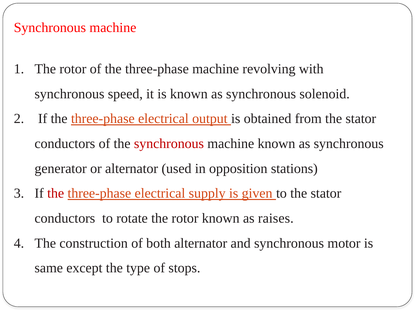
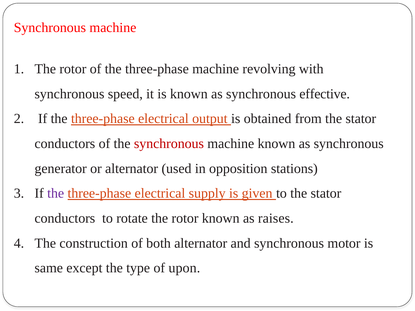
solenoid: solenoid -> effective
the at (56, 194) colour: red -> purple
stops: stops -> upon
